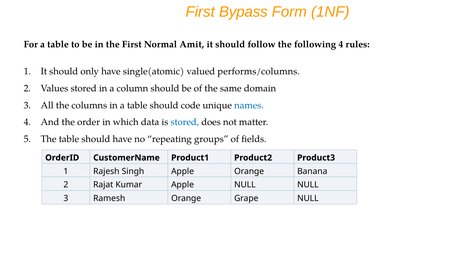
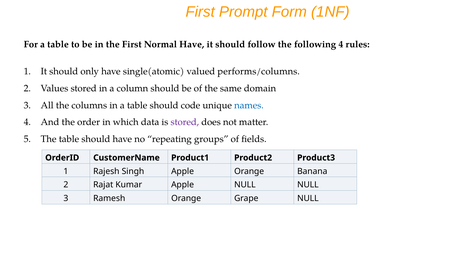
Bypass: Bypass -> Prompt
Normal Amit: Amit -> Have
stored at (185, 122) colour: blue -> purple
